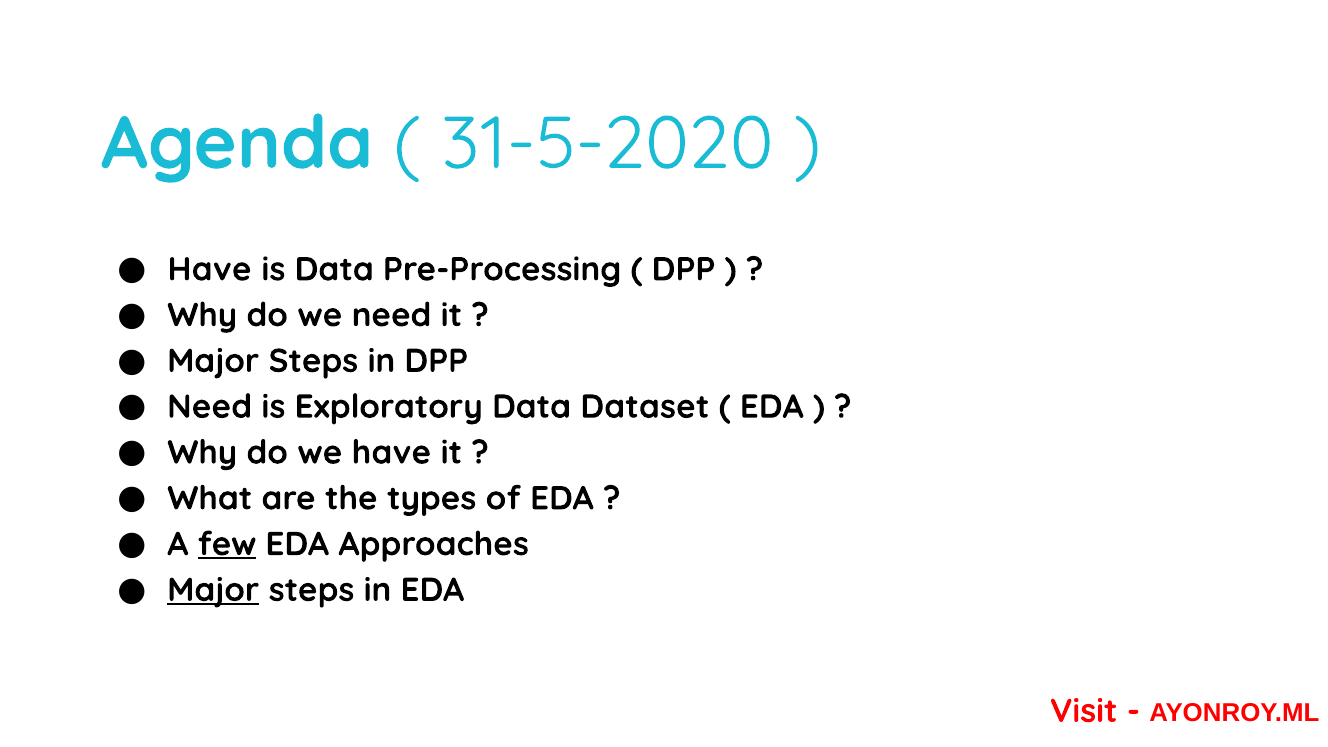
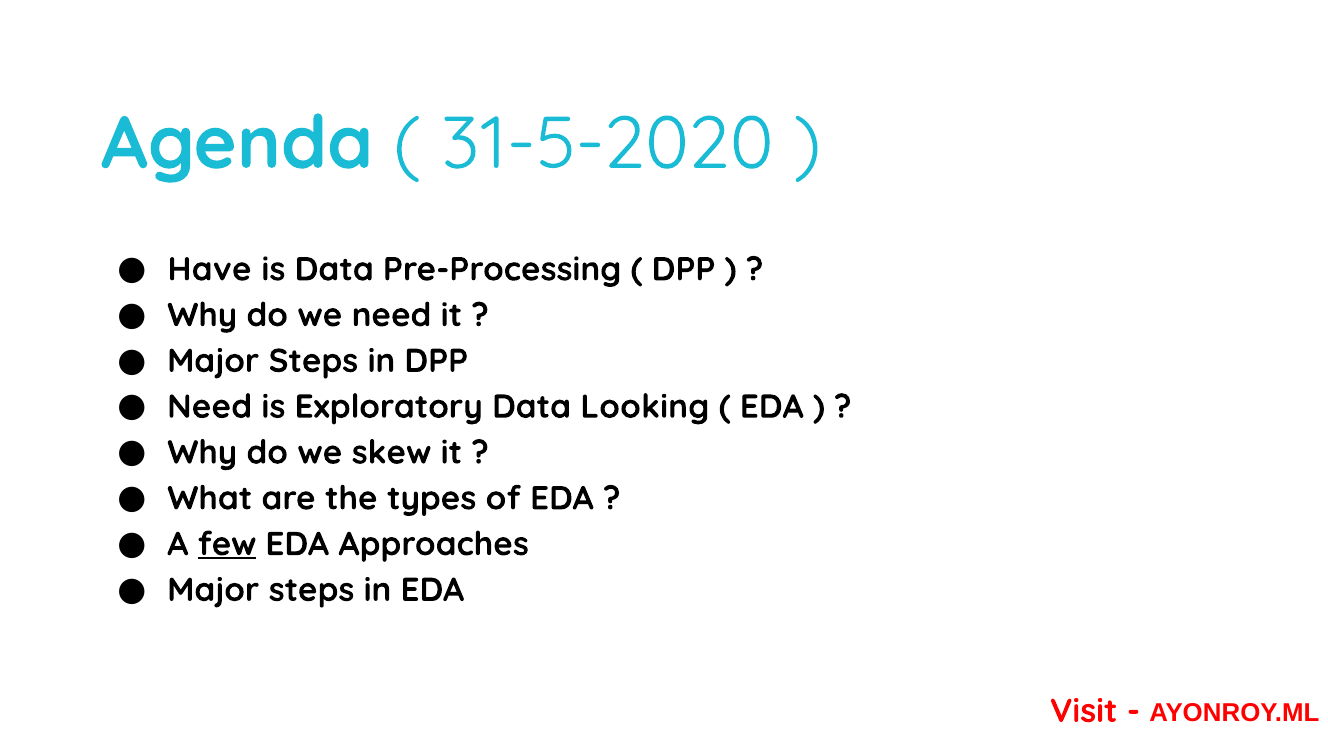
Dataset: Dataset -> Looking
we have: have -> skew
Major at (213, 590) underline: present -> none
